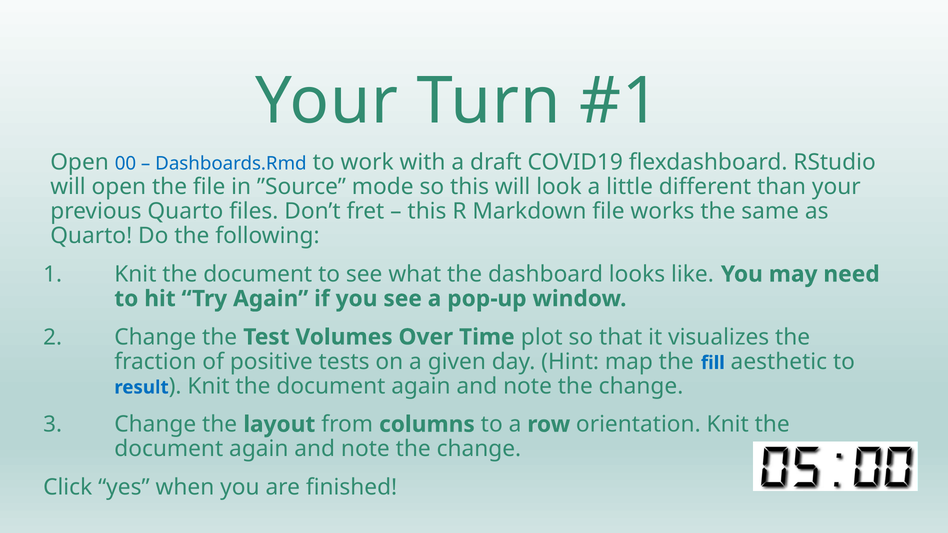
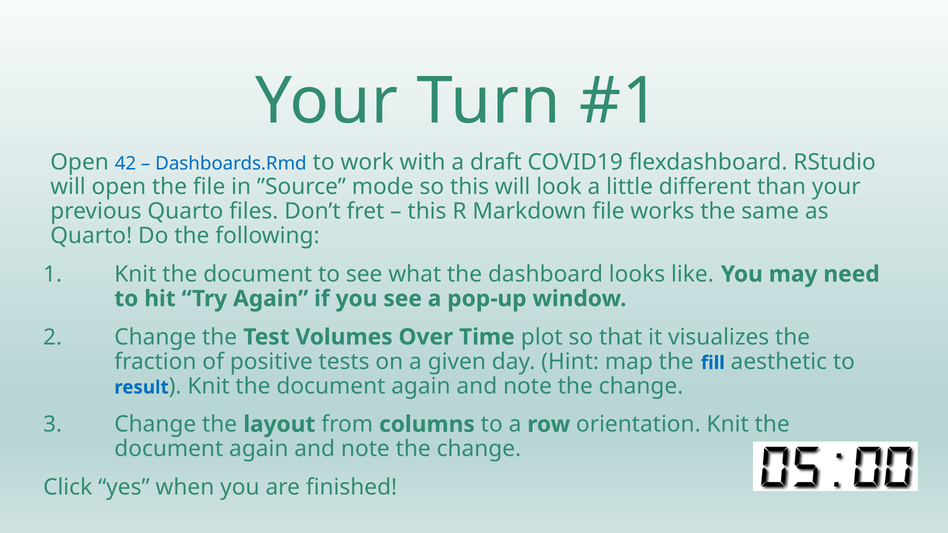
00: 00 -> 42
